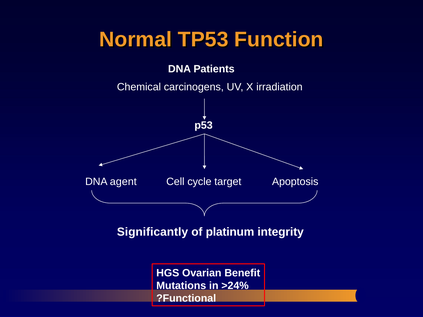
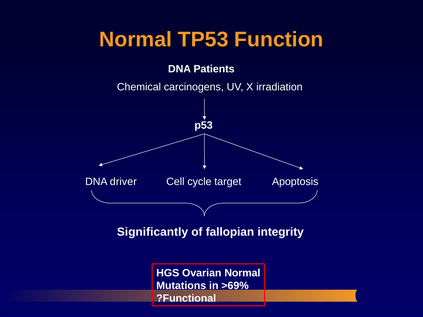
agent: agent -> driver
platinum: platinum -> fallopian
Ovarian Benefit: Benefit -> Normal
>24%: >24% -> >69%
